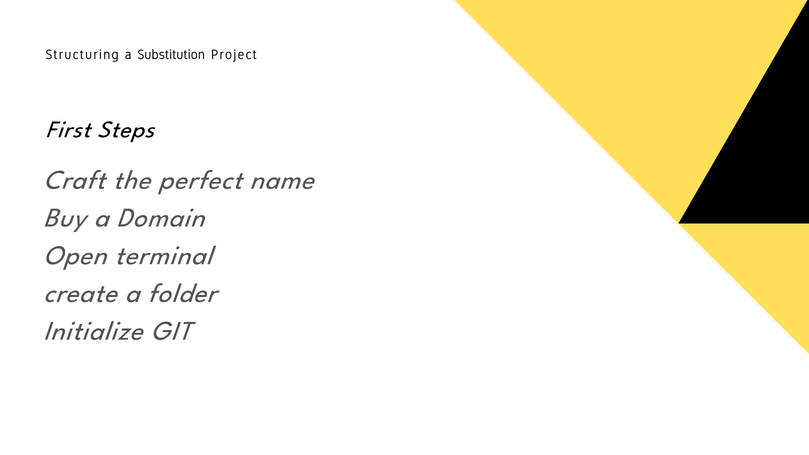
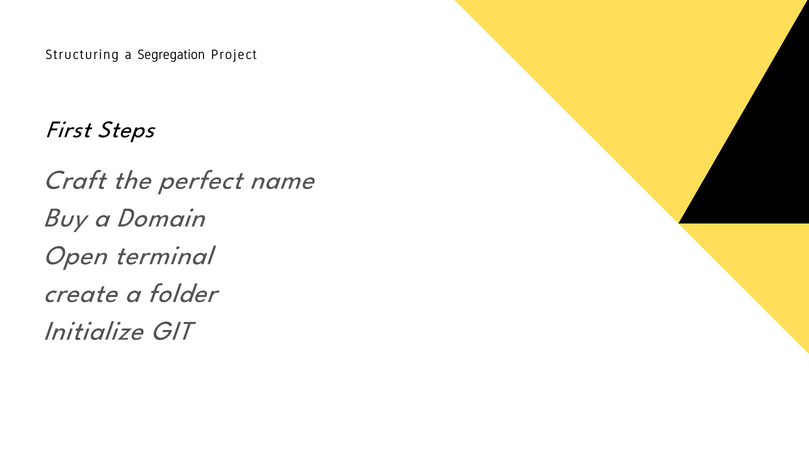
Substitution: Substitution -> Segregation
